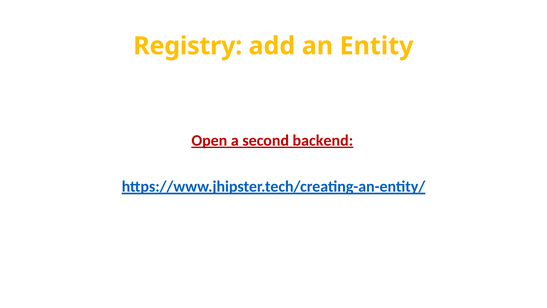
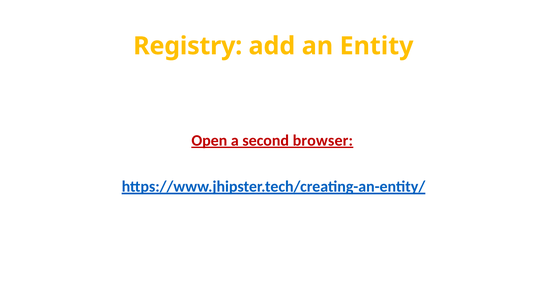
backend: backend -> browser
